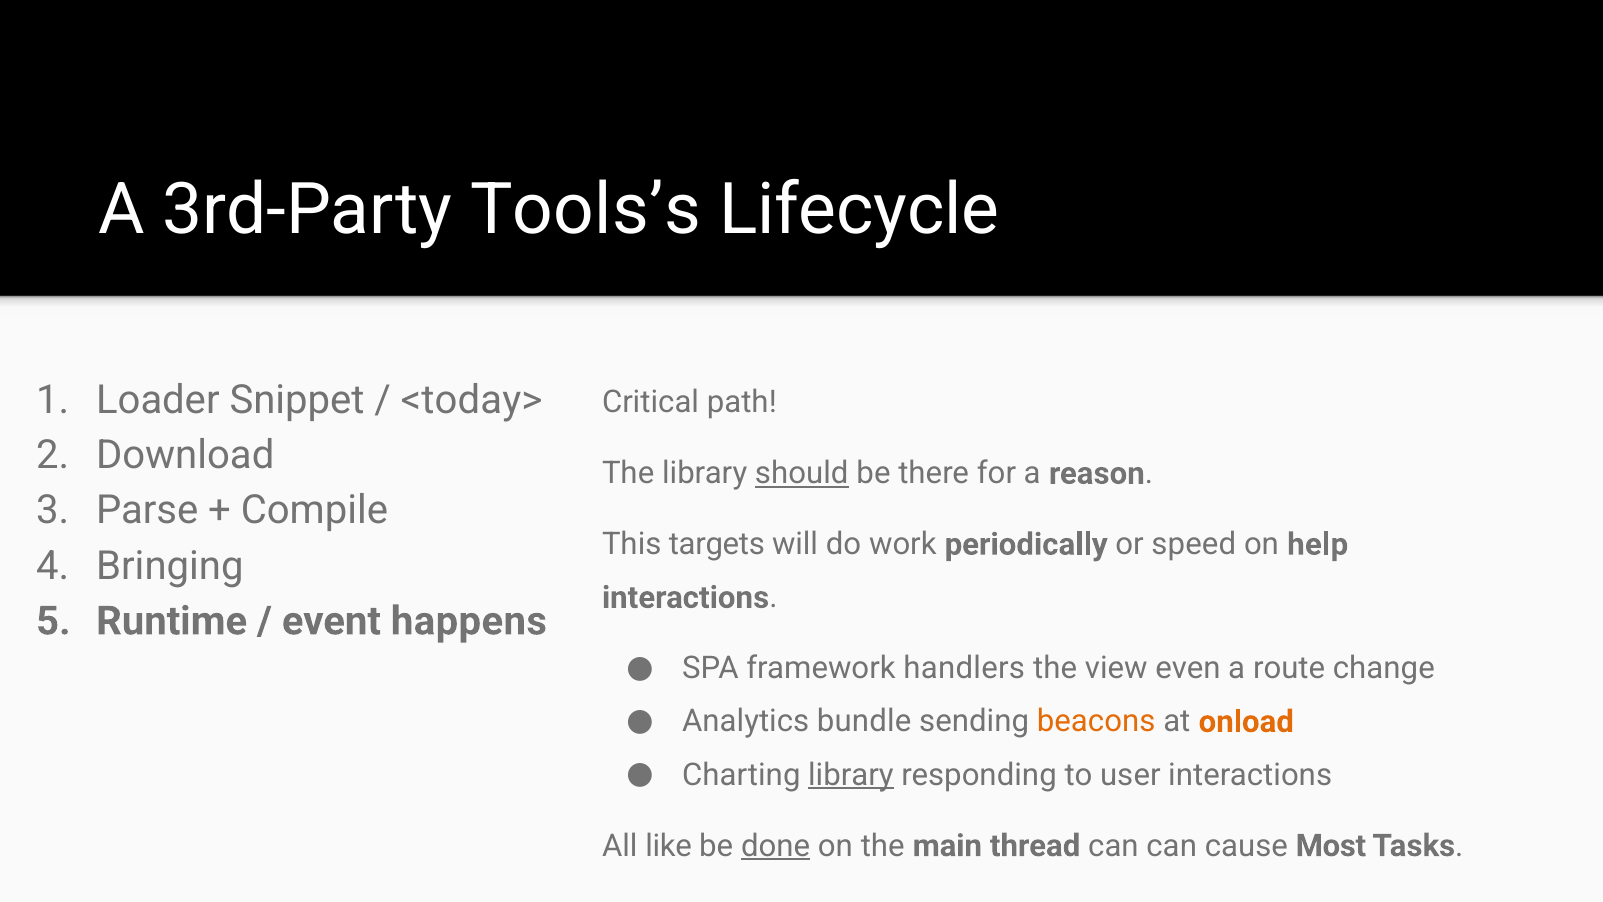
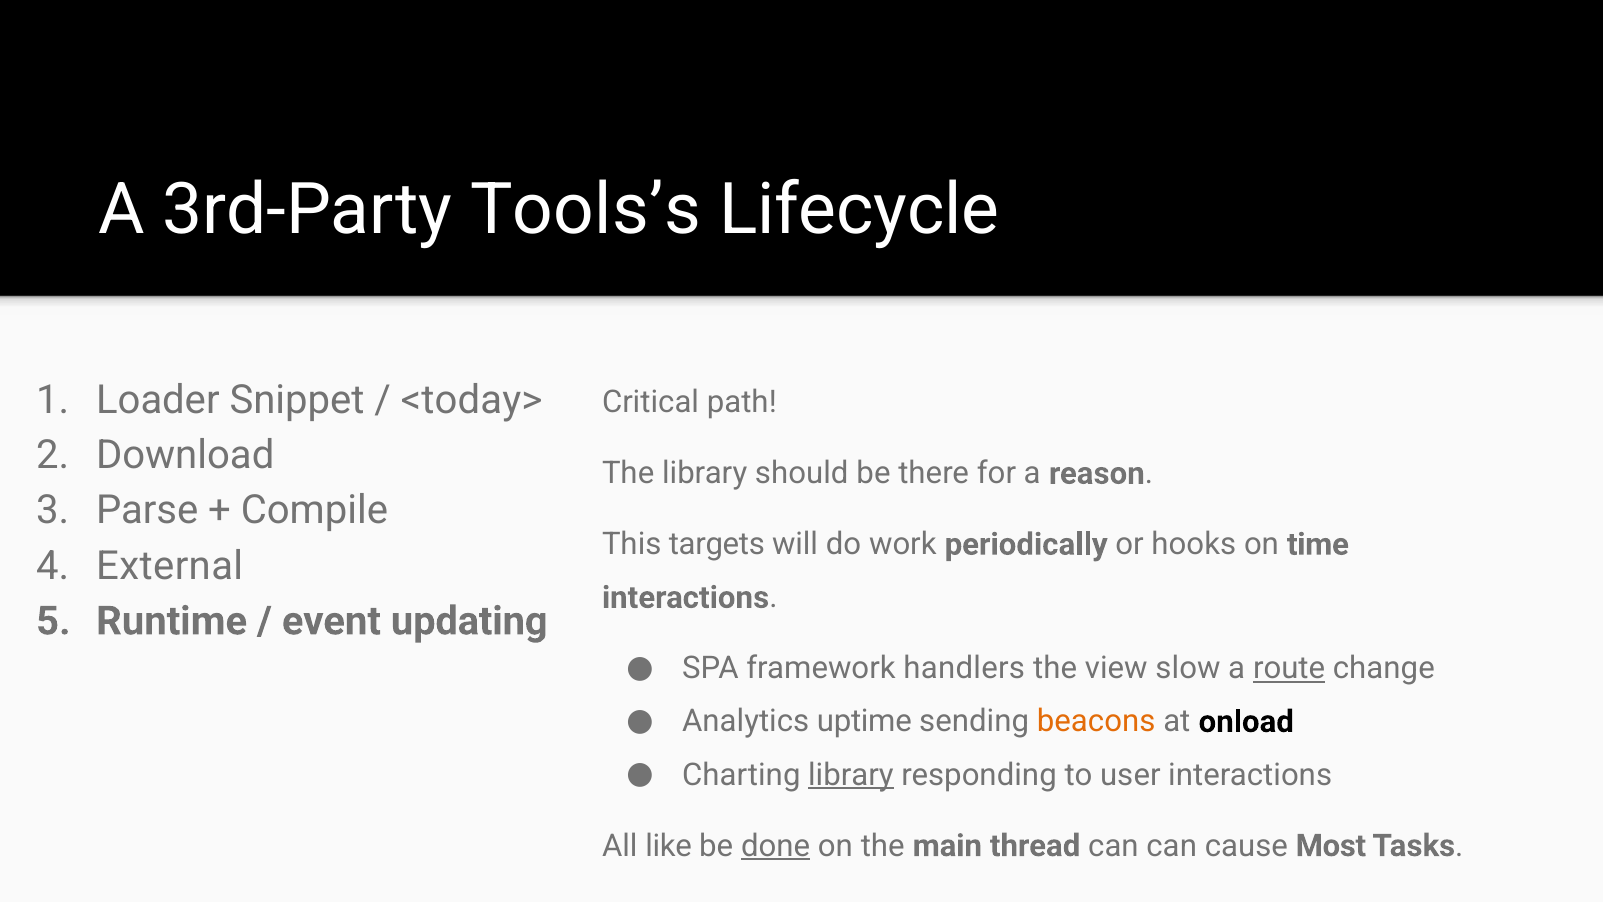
should underline: present -> none
speed: speed -> hooks
help: help -> time
Bringing: Bringing -> External
happens: happens -> updating
even: even -> slow
route underline: none -> present
bundle: bundle -> uptime
onload colour: orange -> black
